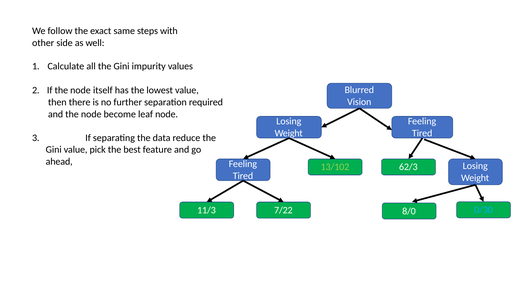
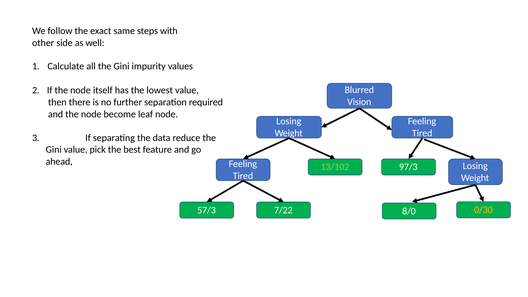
62/3: 62/3 -> 97/3
11/3: 11/3 -> 57/3
0/30 colour: light blue -> yellow
